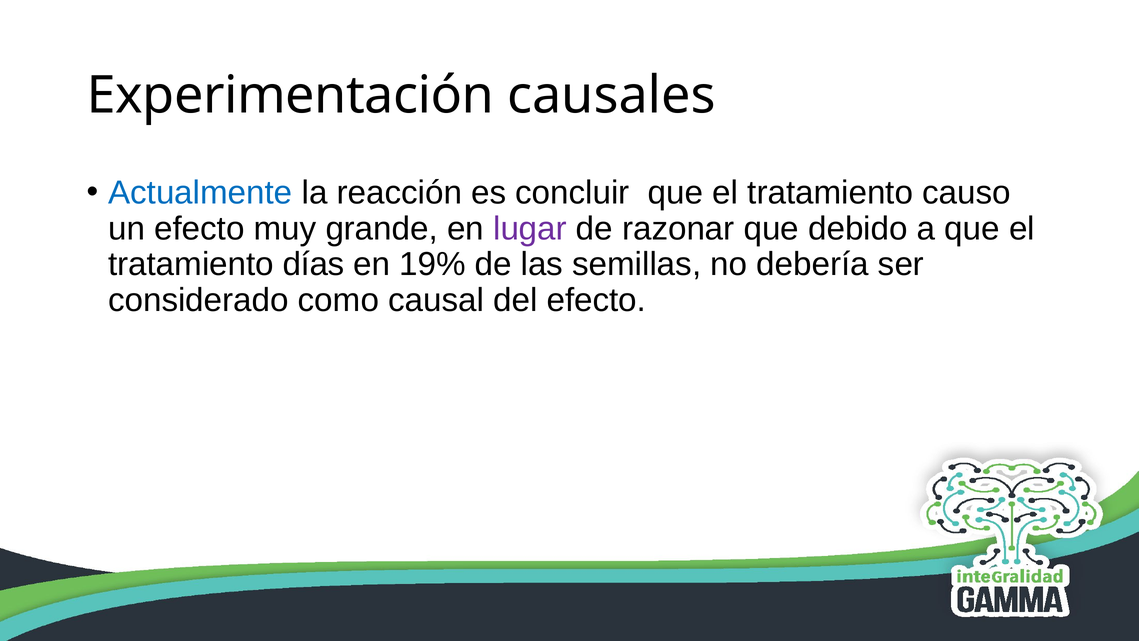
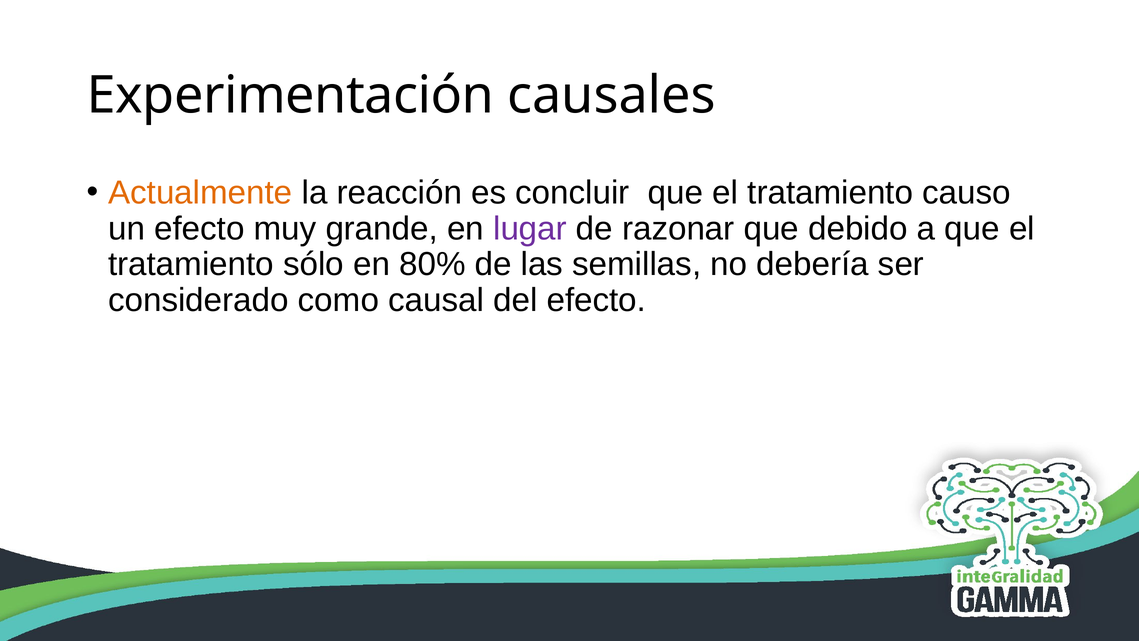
Actualmente colour: blue -> orange
días: días -> sólo
19%: 19% -> 80%
